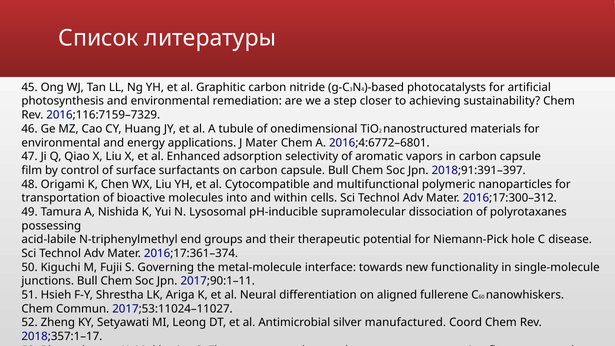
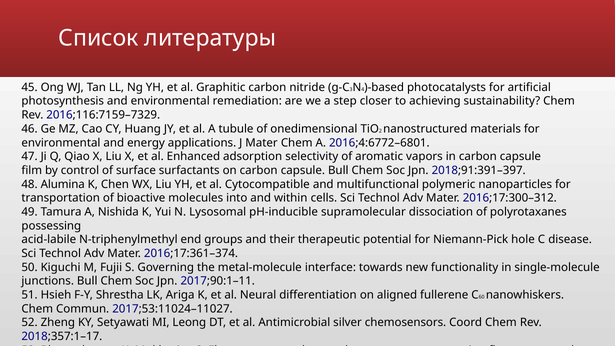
Origami: Origami -> Alumina
manufactured: manufactured -> chemosensors
